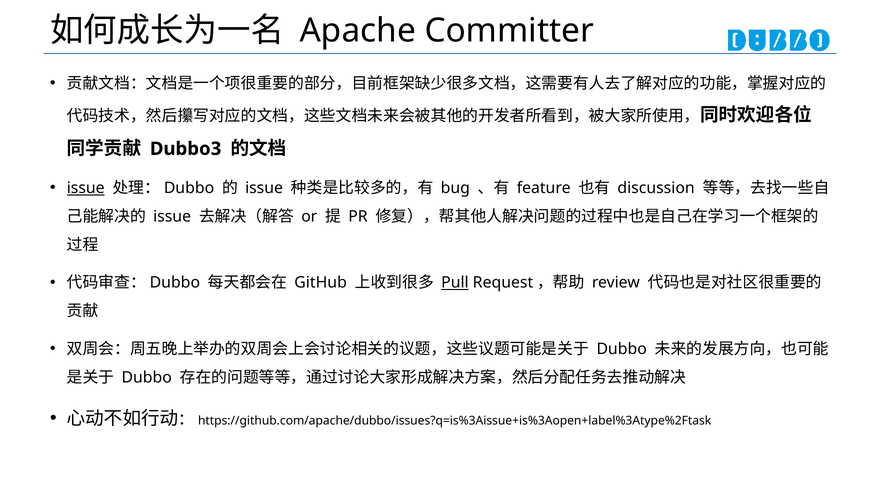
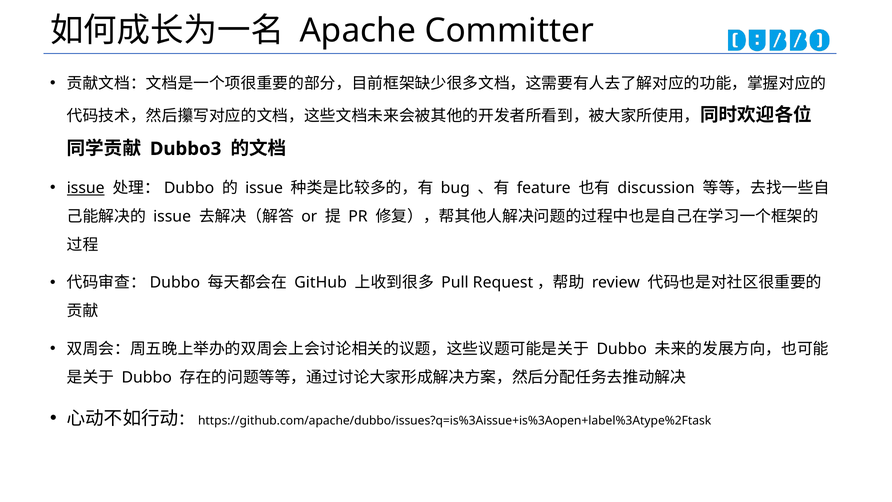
Pull underline: present -> none
